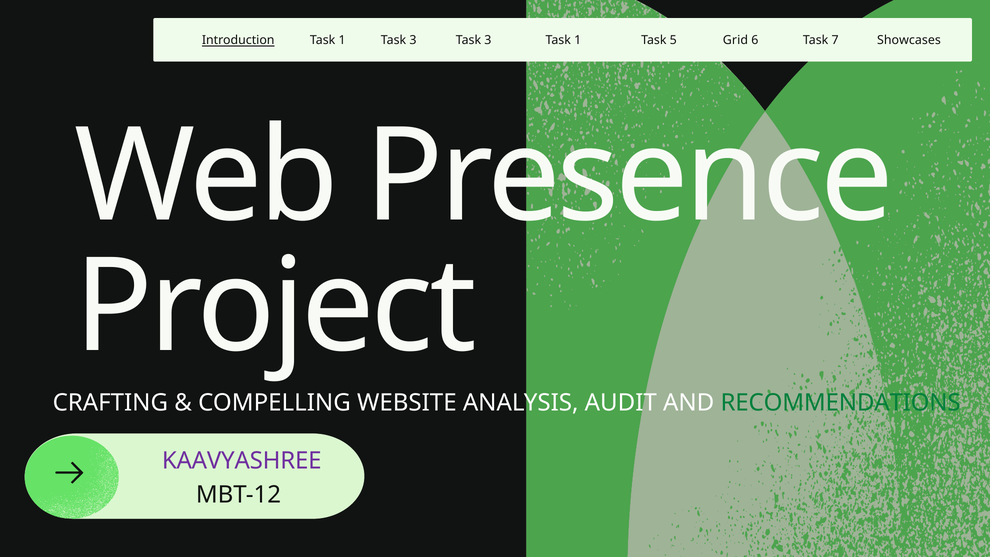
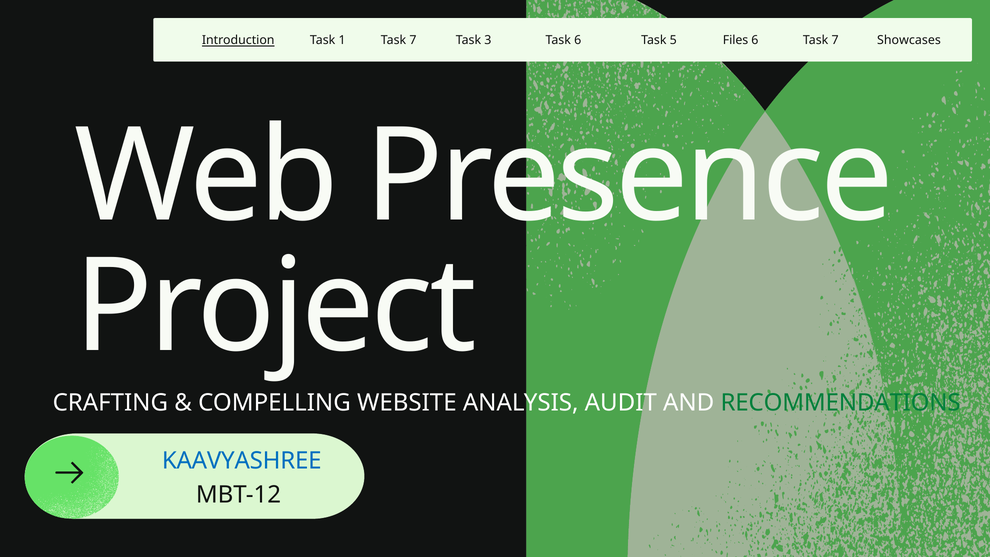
1 Task 3: 3 -> 7
3 Task 1: 1 -> 6
Grid: Grid -> Files
KAAVYASHREE colour: purple -> blue
